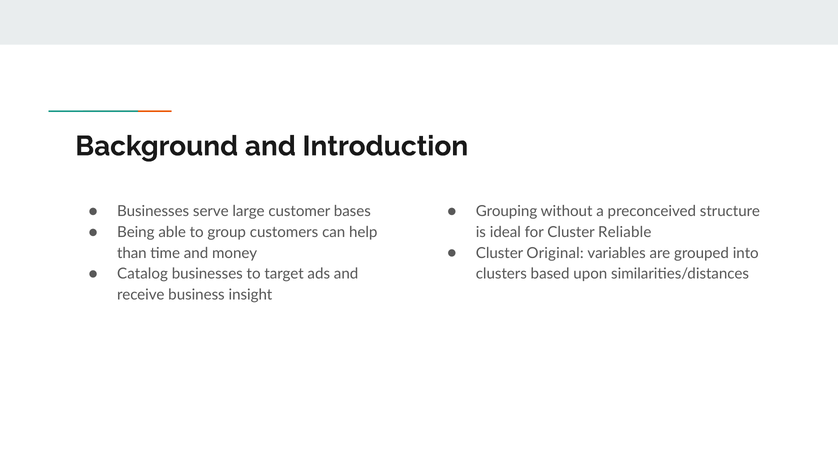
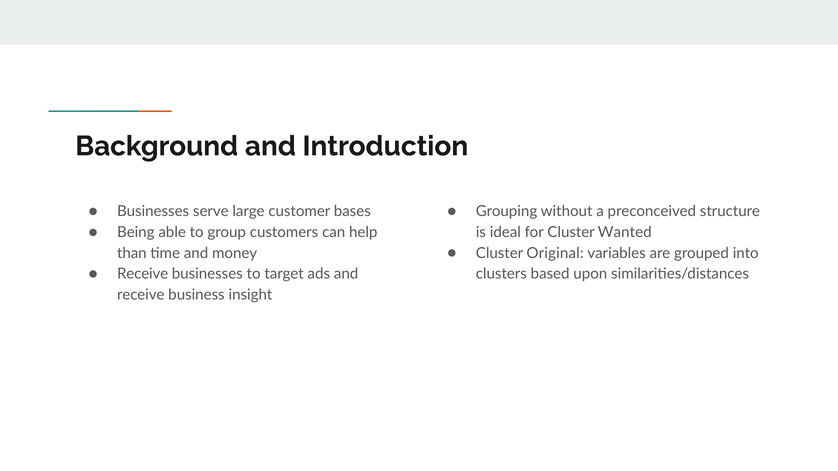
Reliable: Reliable -> Wanted
Catalog at (143, 274): Catalog -> Receive
